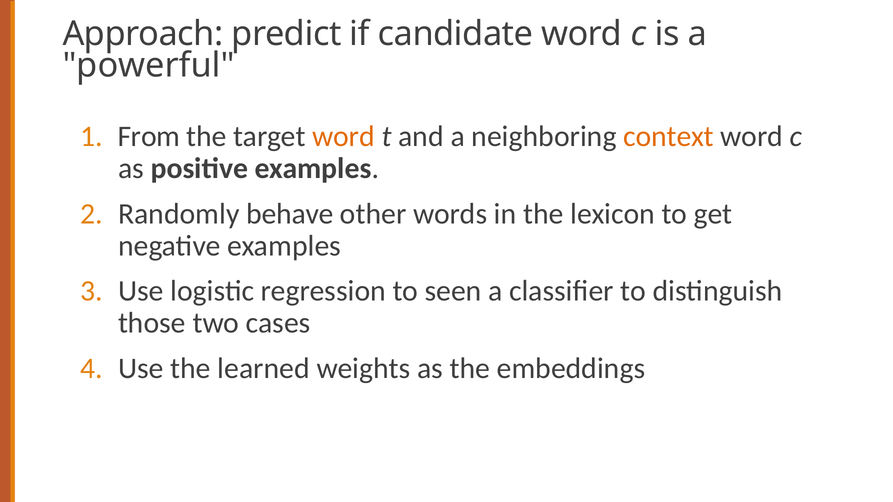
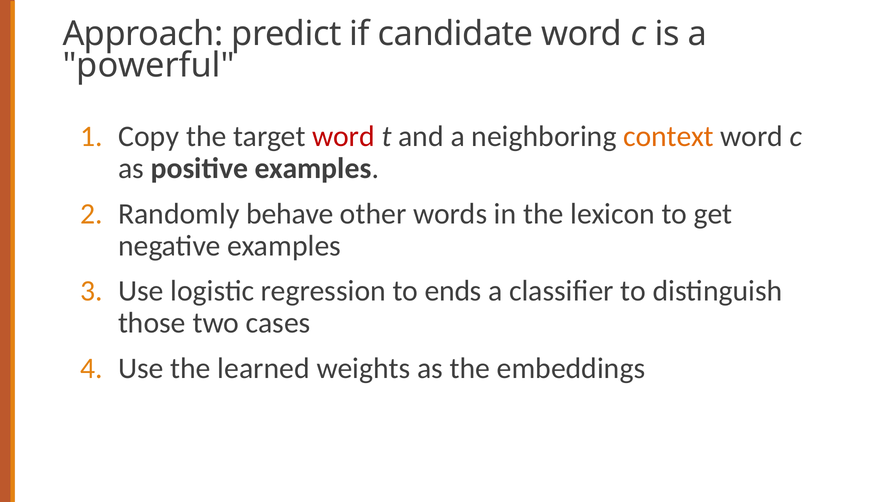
From: From -> Copy
word at (344, 136) colour: orange -> red
seen: seen -> ends
